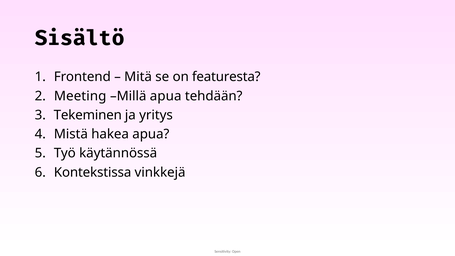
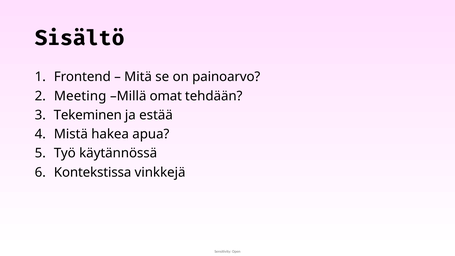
featuresta: featuresta -> painoarvo
Millä apua: apua -> omat
yritys: yritys -> estää
